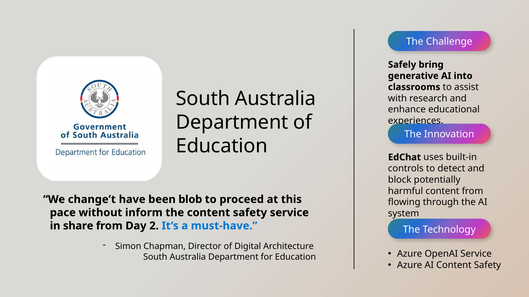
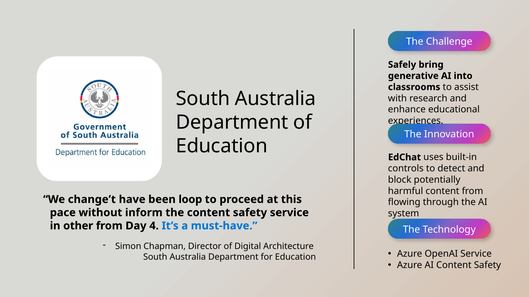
blob: blob -> loop
share: share -> other
2: 2 -> 4
